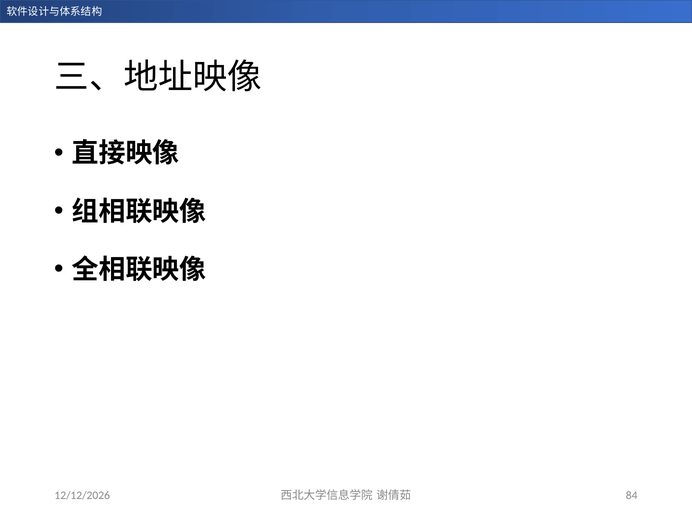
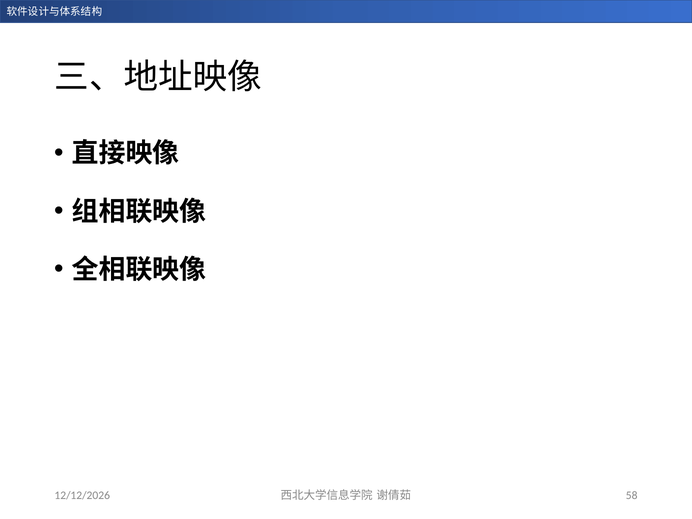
84: 84 -> 58
